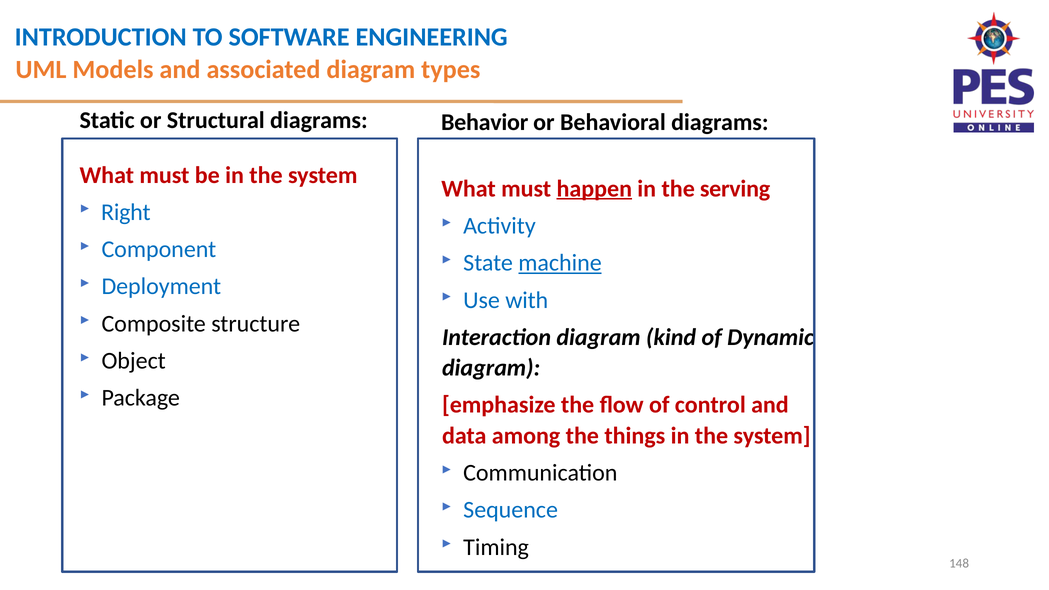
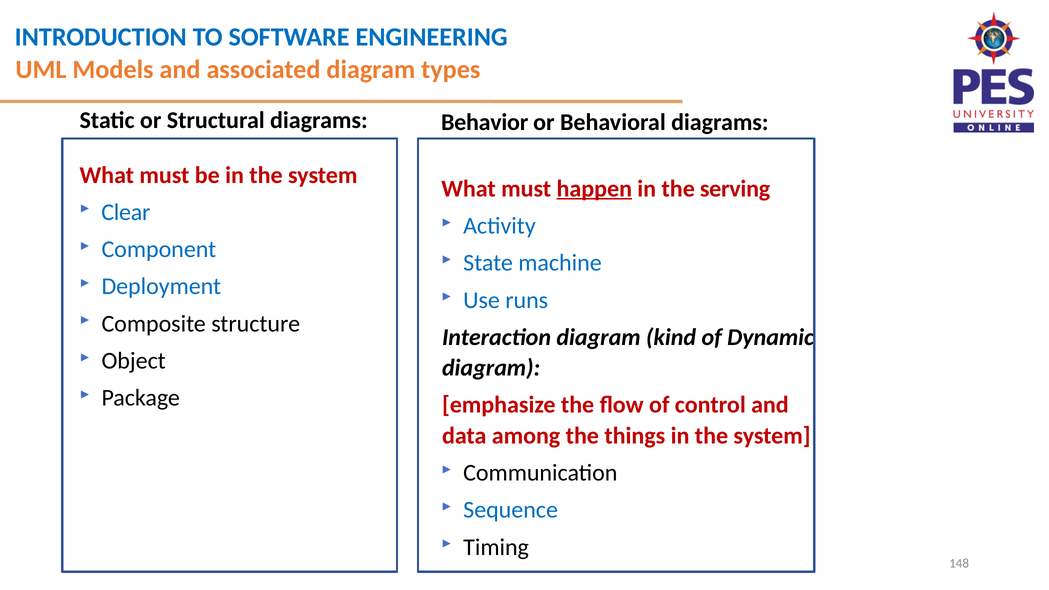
Right: Right -> Clear
machine underline: present -> none
with: with -> runs
